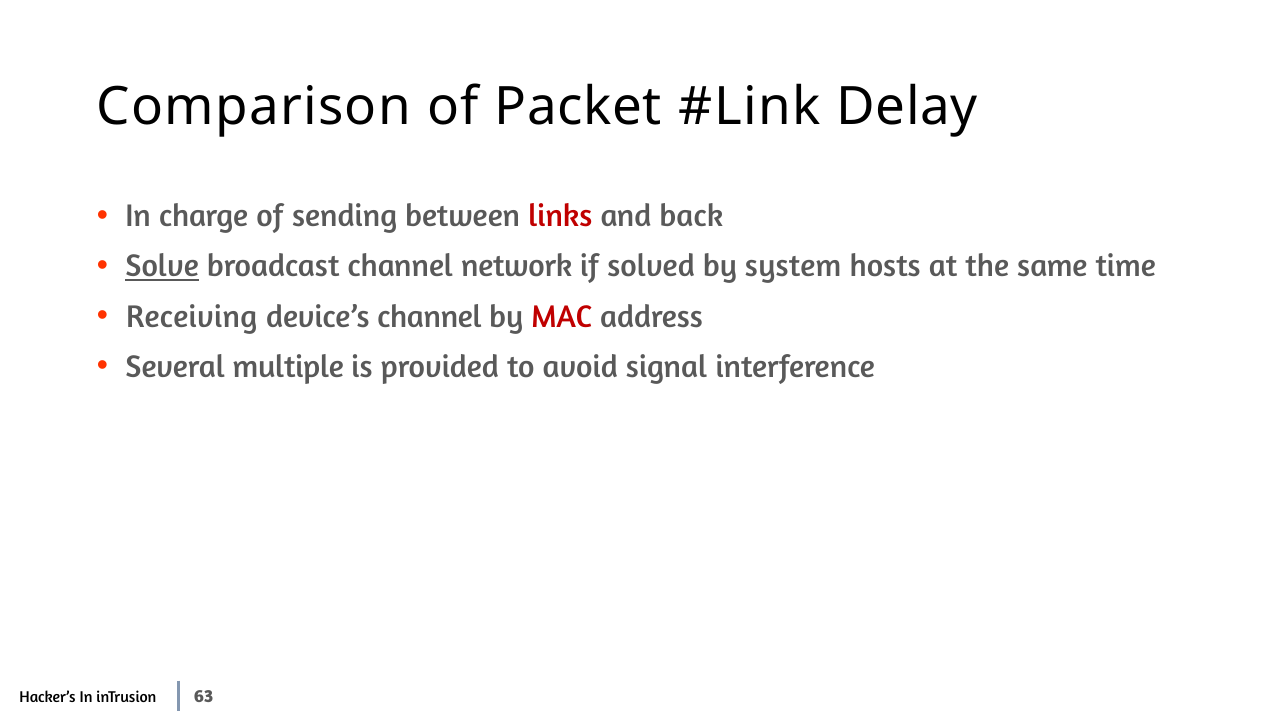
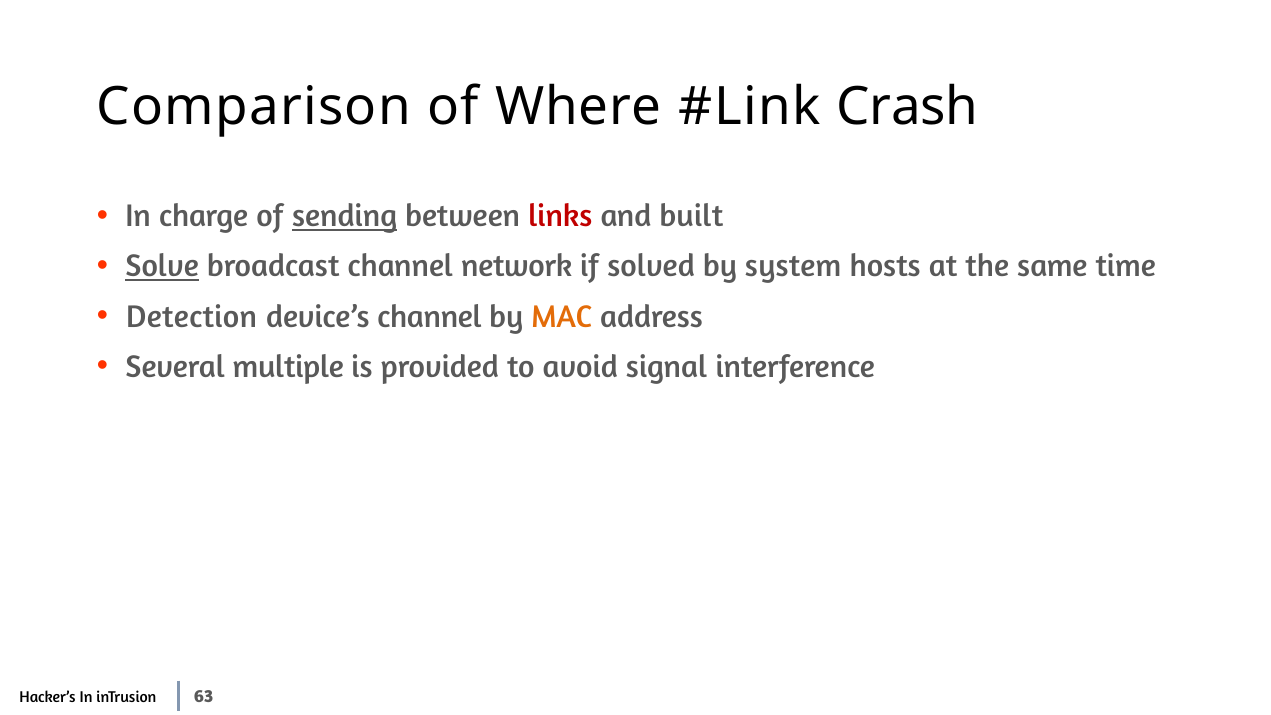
Packet: Packet -> Where
Delay: Delay -> Crash
sending underline: none -> present
back: back -> built
Receiving: Receiving -> Detection
MAC colour: red -> orange
